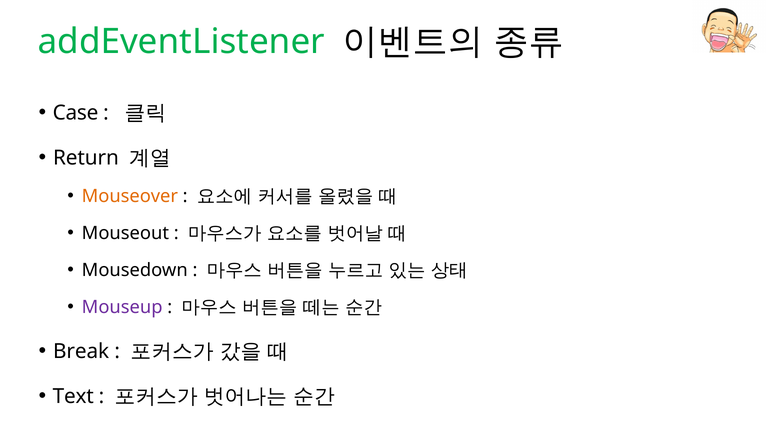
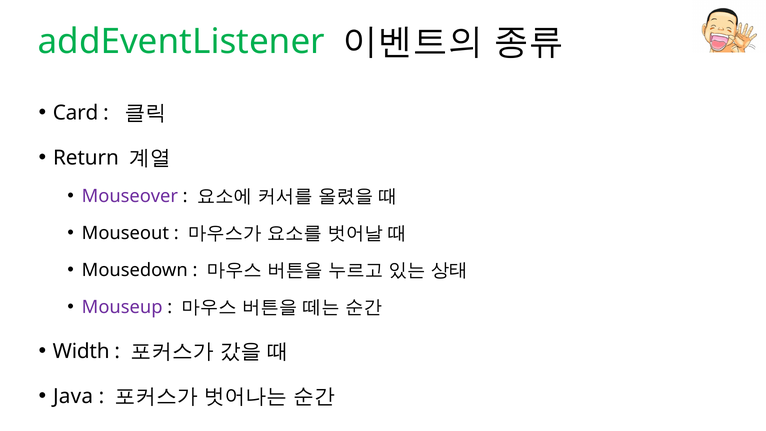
Case: Case -> Card
Mouseover colour: orange -> purple
Break: Break -> Width
Text: Text -> Java
